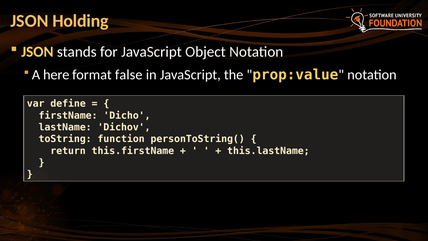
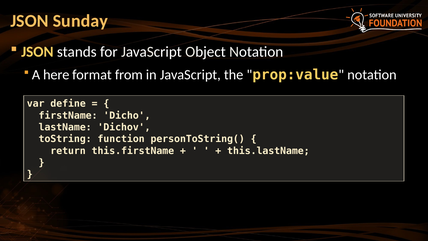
Holding: Holding -> Sunday
false: false -> from
